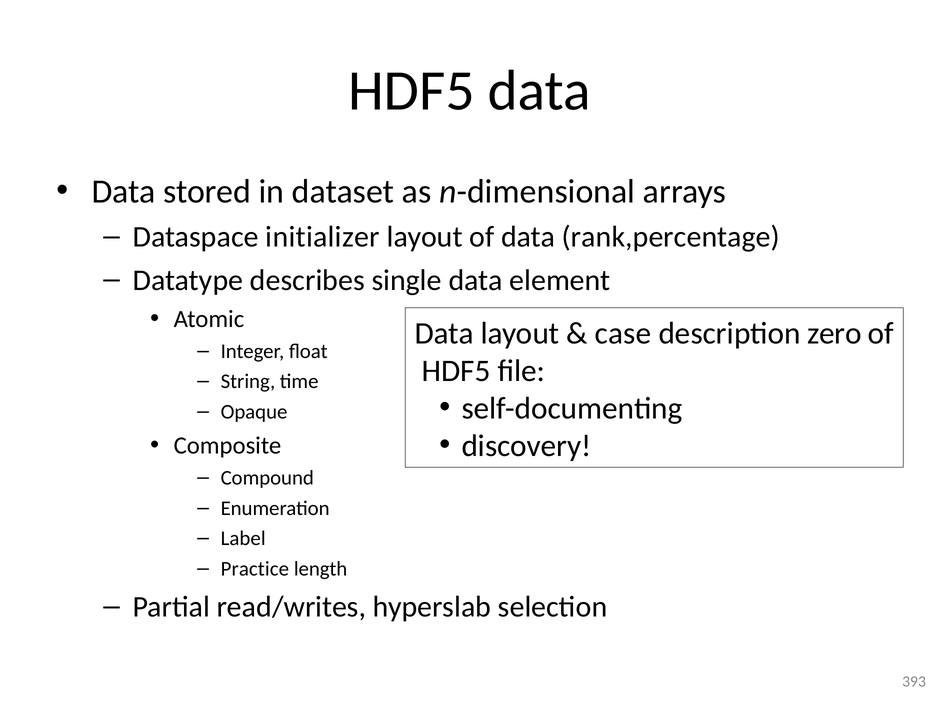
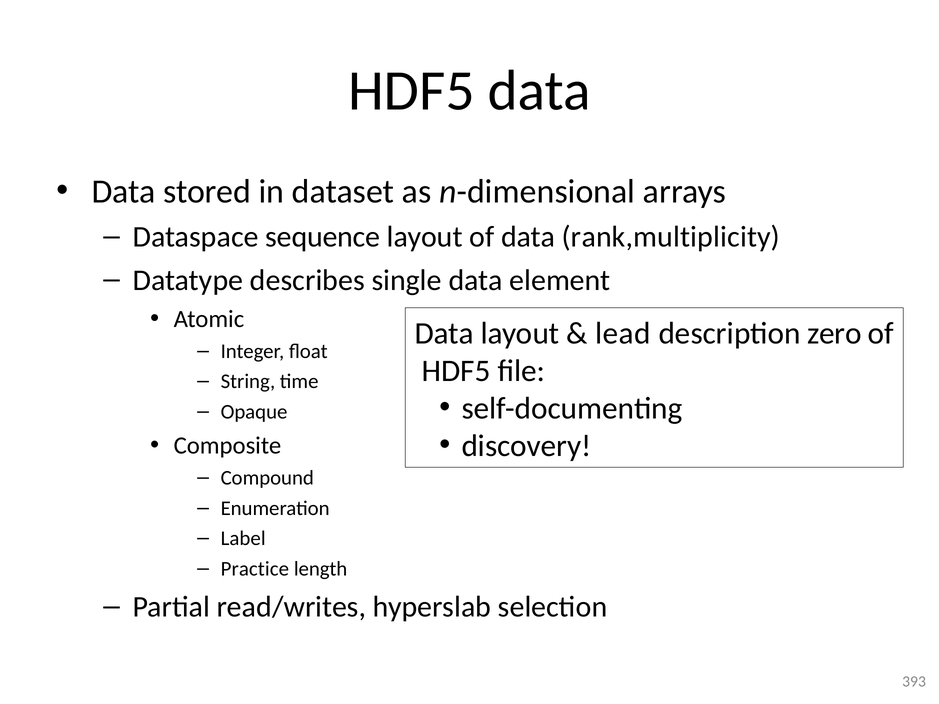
initializer: initializer -> sequence
rank,percentage: rank,percentage -> rank,multiplicity
case: case -> lead
